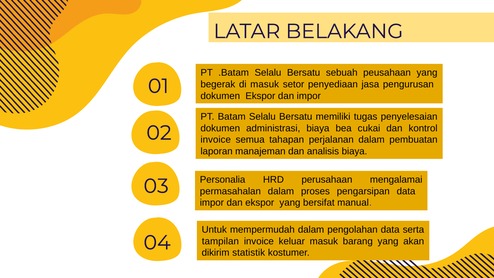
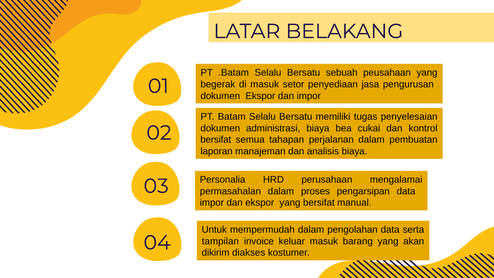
invoice at (216, 140): invoice -> bersifat
statistik: statistik -> diakses
